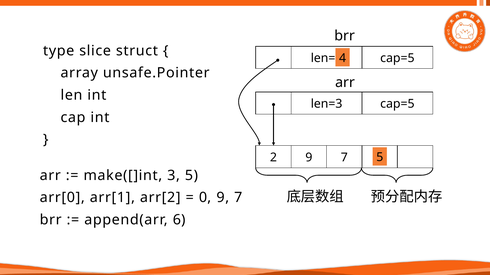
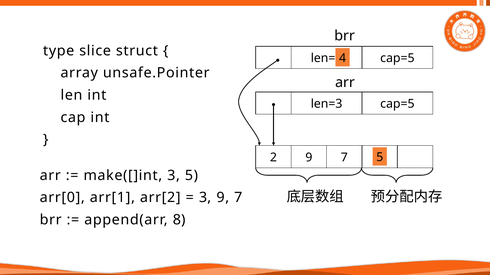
0 at (205, 198): 0 -> 3
6: 6 -> 8
